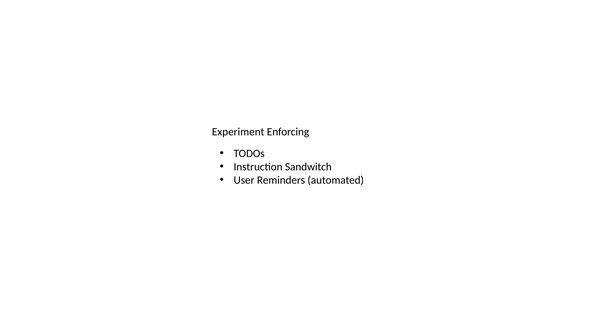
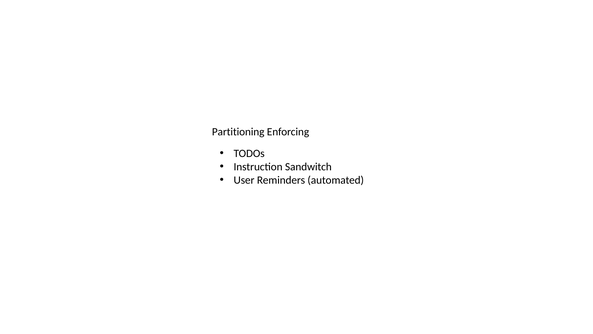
Experiment: Experiment -> Partitioning
